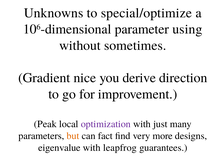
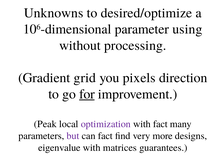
special/optimize: special/optimize -> desired/optimize
sometimes: sometimes -> processing
nice: nice -> grid
derive: derive -> pixels
for underline: none -> present
with just: just -> fact
but colour: orange -> purple
leapfrog: leapfrog -> matrices
